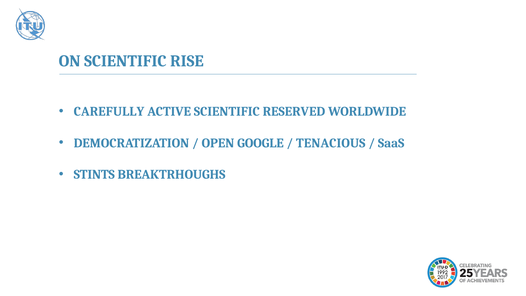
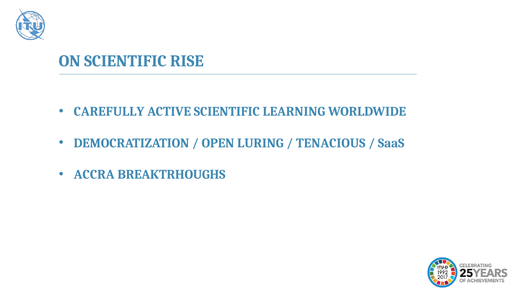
RESERVED: RESERVED -> LEARNING
GOOGLE: GOOGLE -> LURING
STINTS: STINTS -> ACCRA
